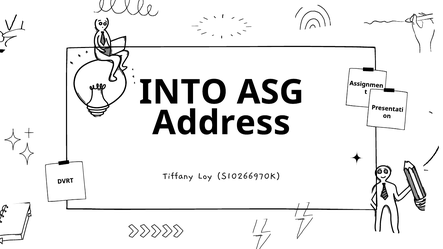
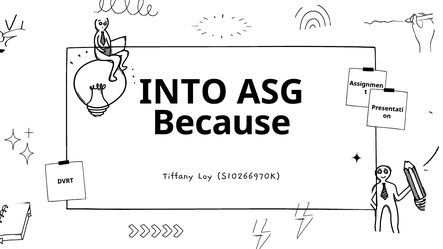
Address: Address -> Because
